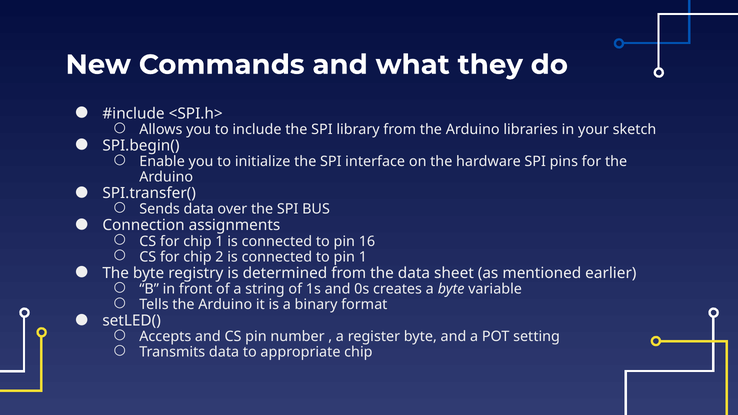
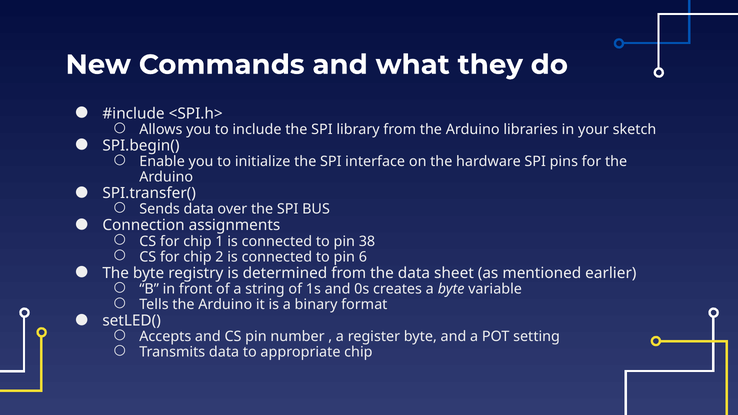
16: 16 -> 38
pin 1: 1 -> 6
